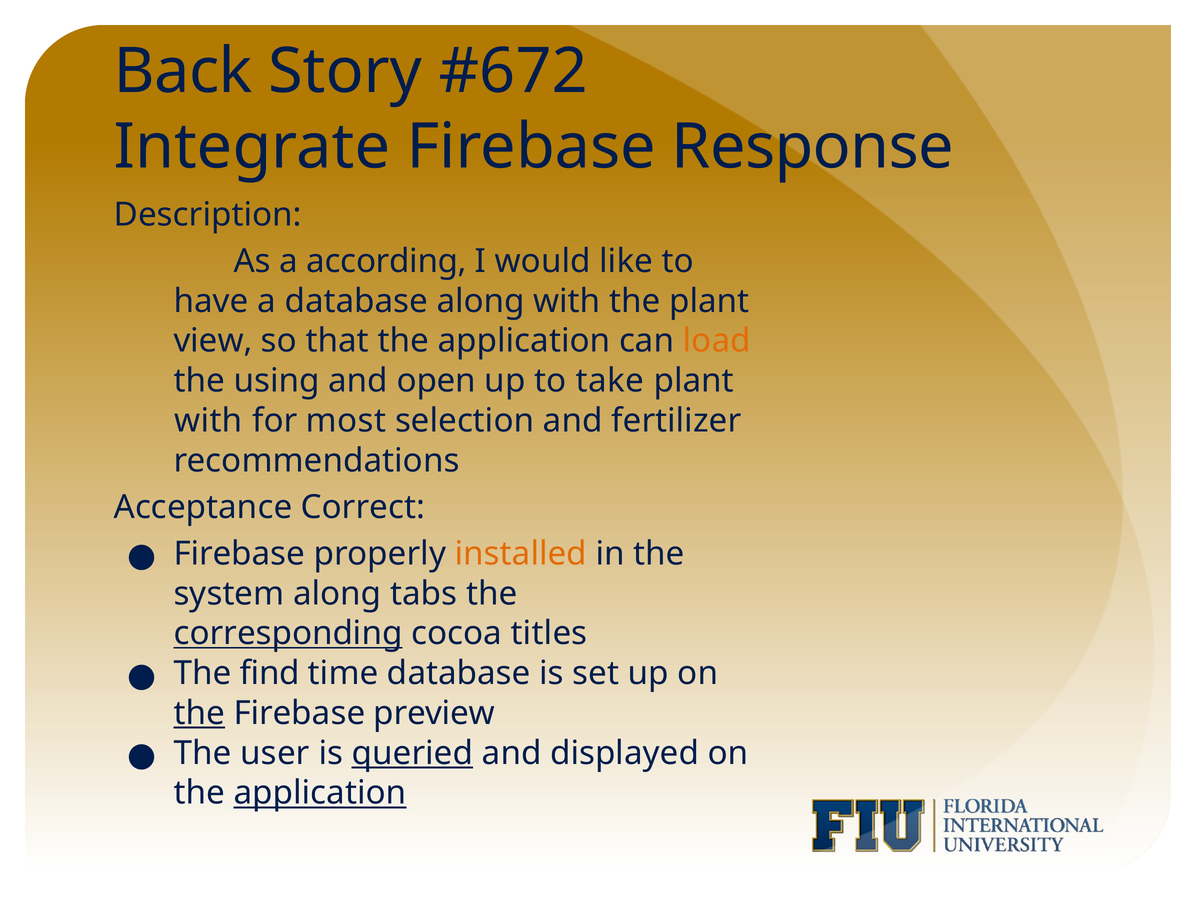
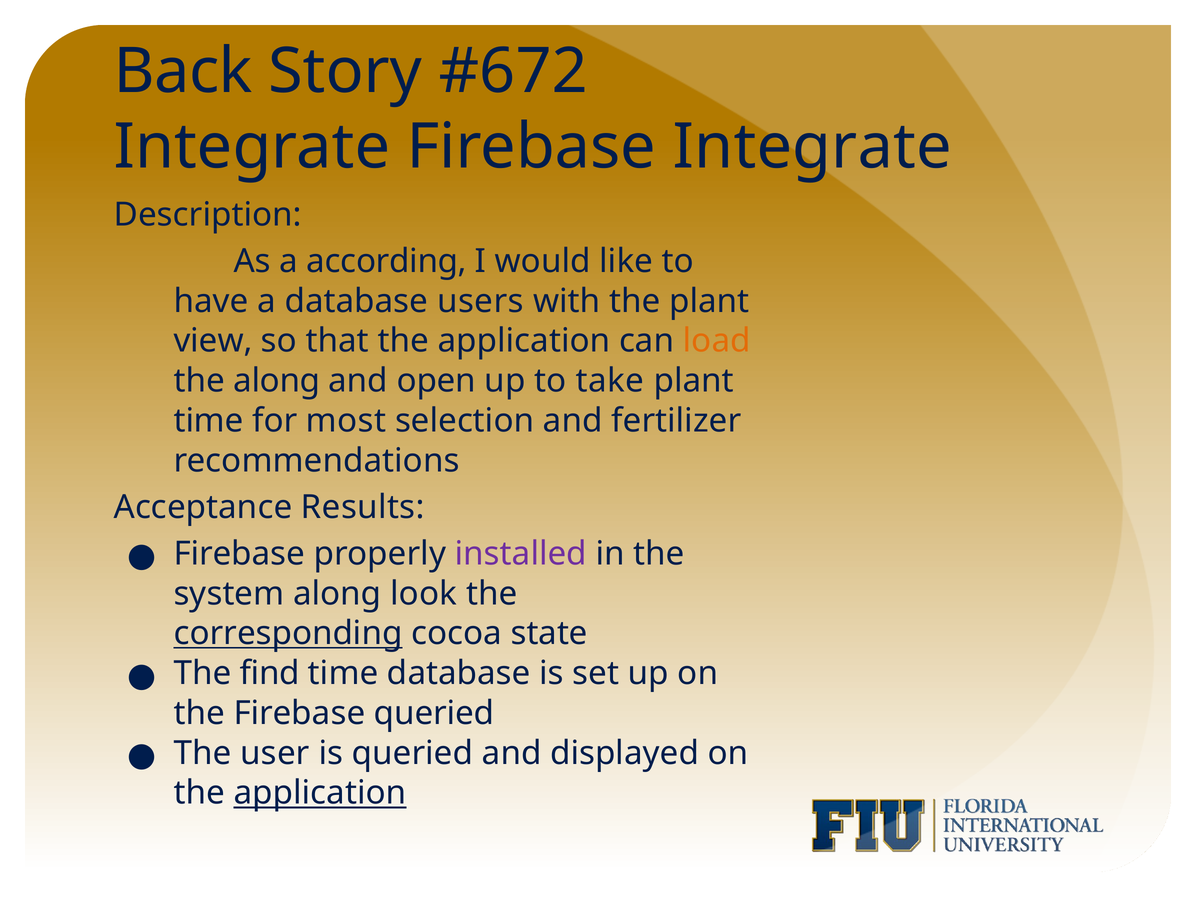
Firebase Response: Response -> Integrate
database along: along -> users
the using: using -> along
with at (208, 421): with -> time
Correct: Correct -> Results
installed colour: orange -> purple
tabs: tabs -> look
titles: titles -> state
the at (199, 713) underline: present -> none
Firebase preview: preview -> queried
queried at (412, 753) underline: present -> none
